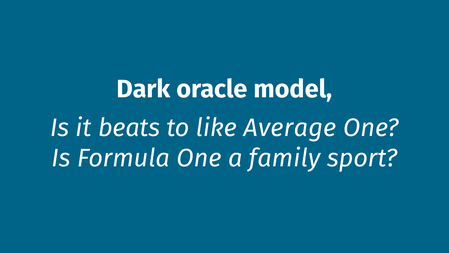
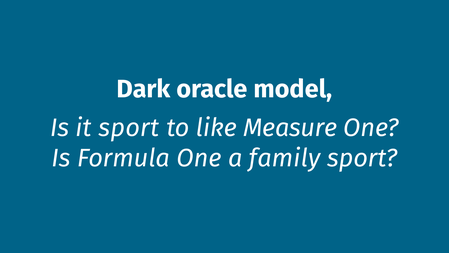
it beats: beats -> sport
Average: Average -> Measure
